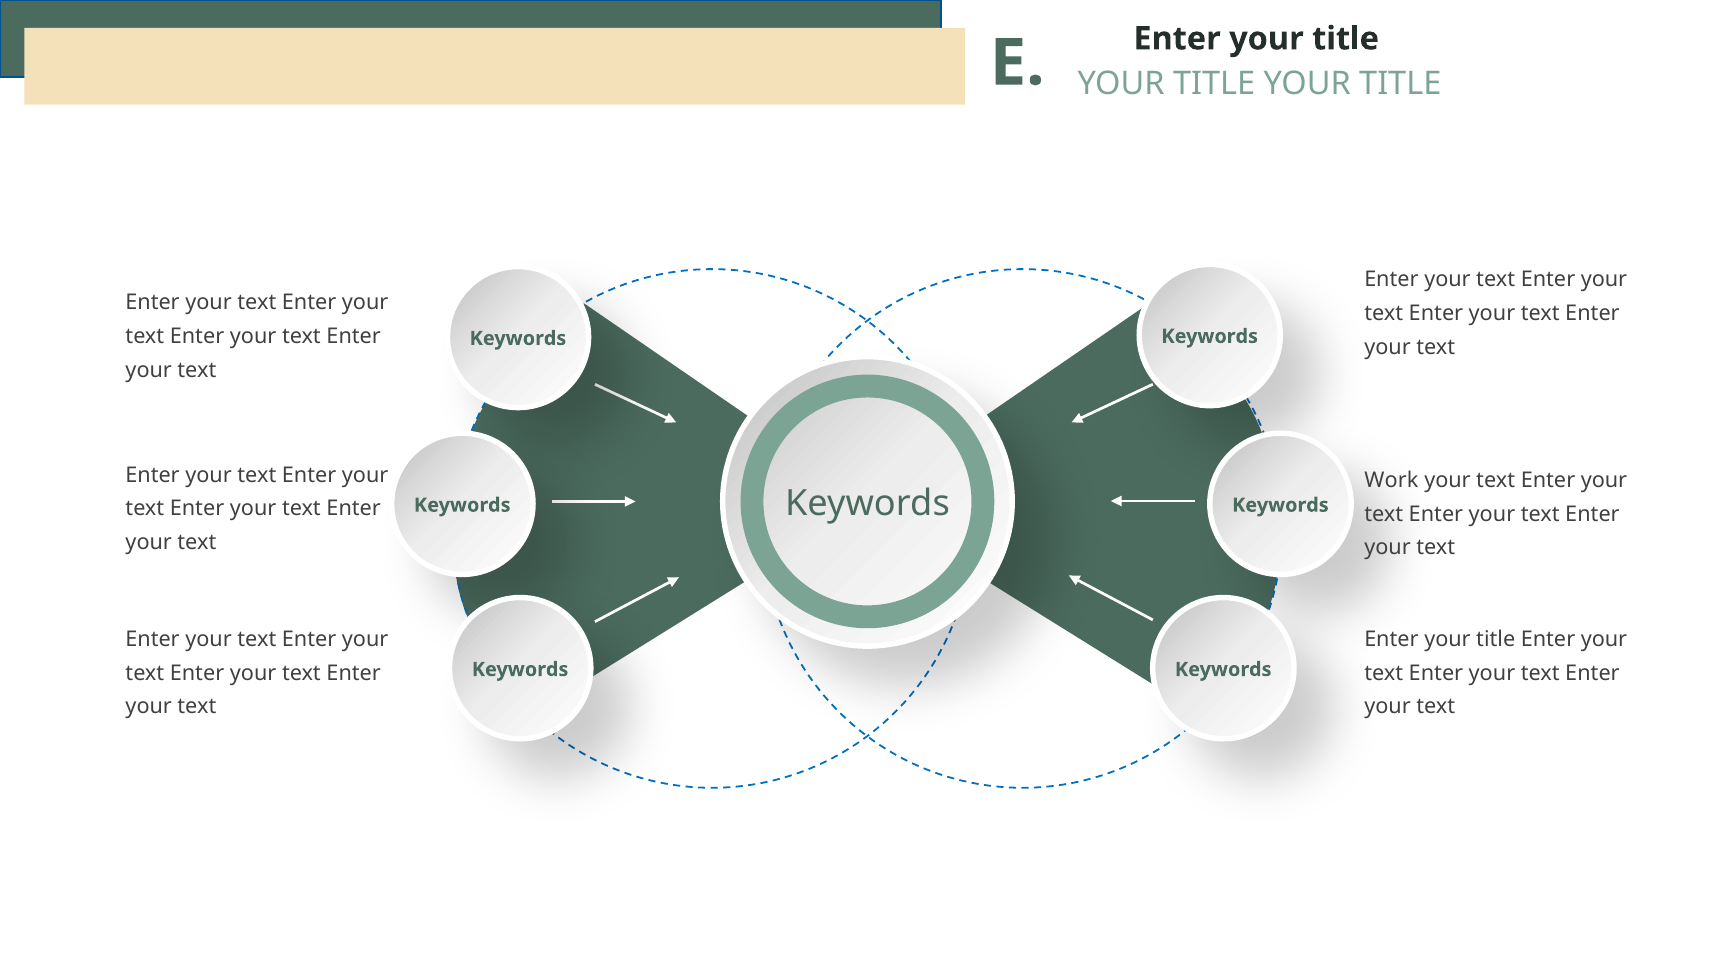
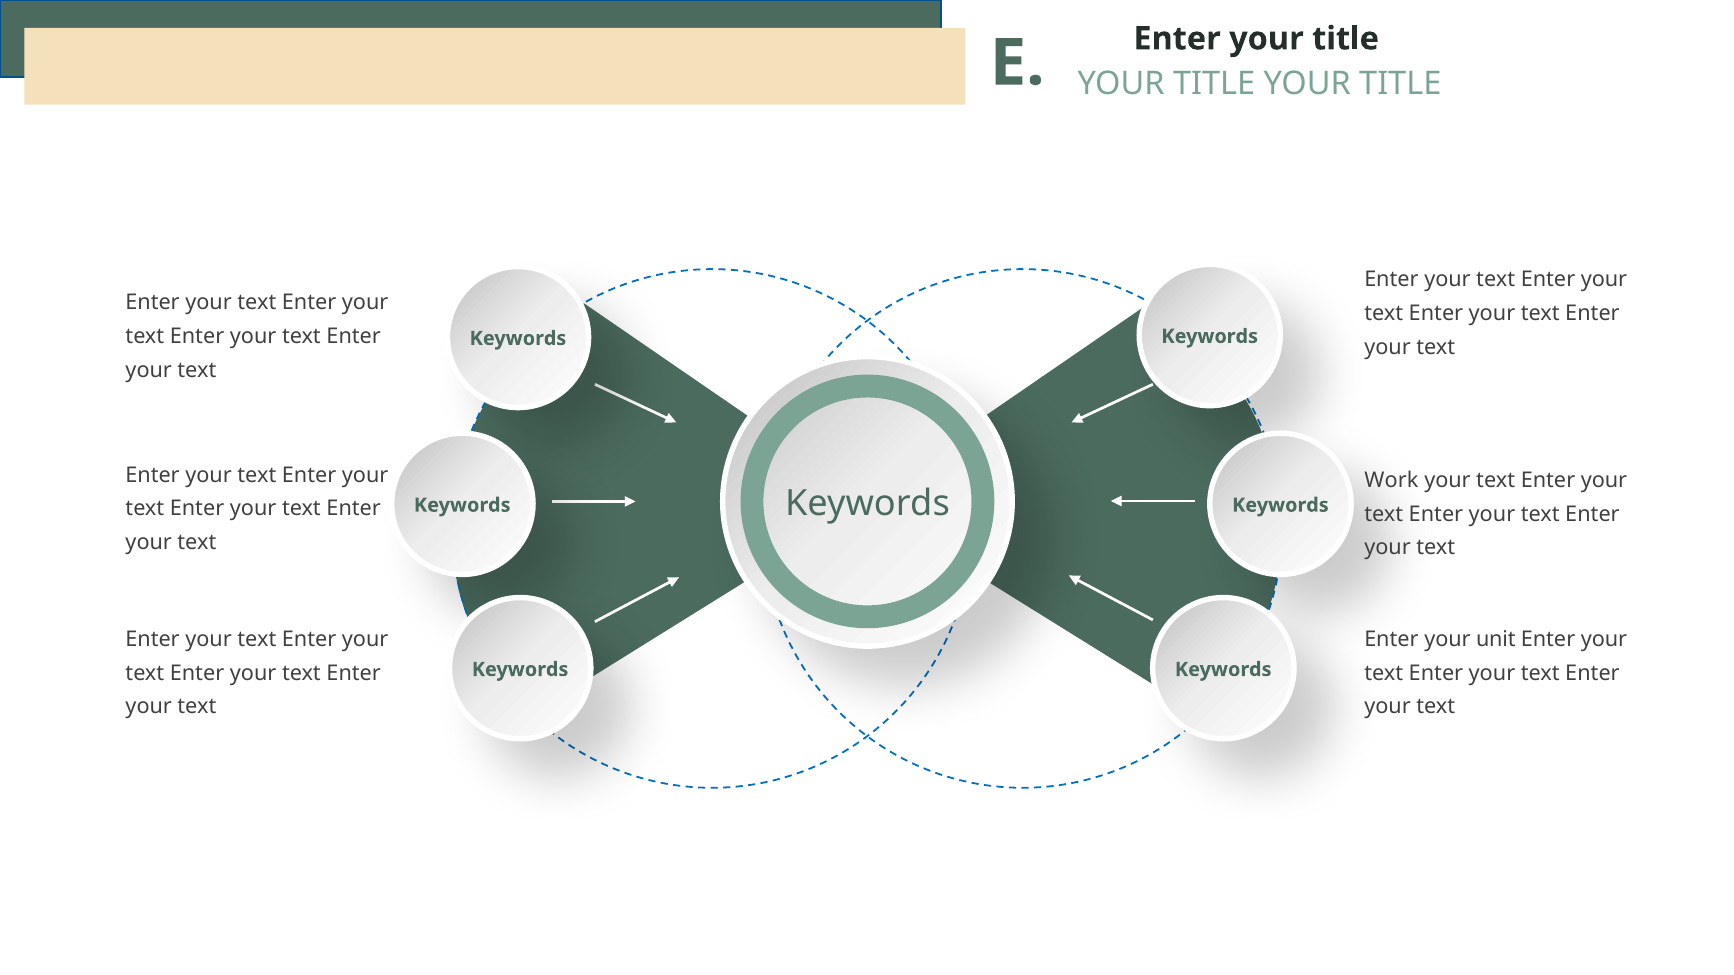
title at (1496, 639): title -> unit
